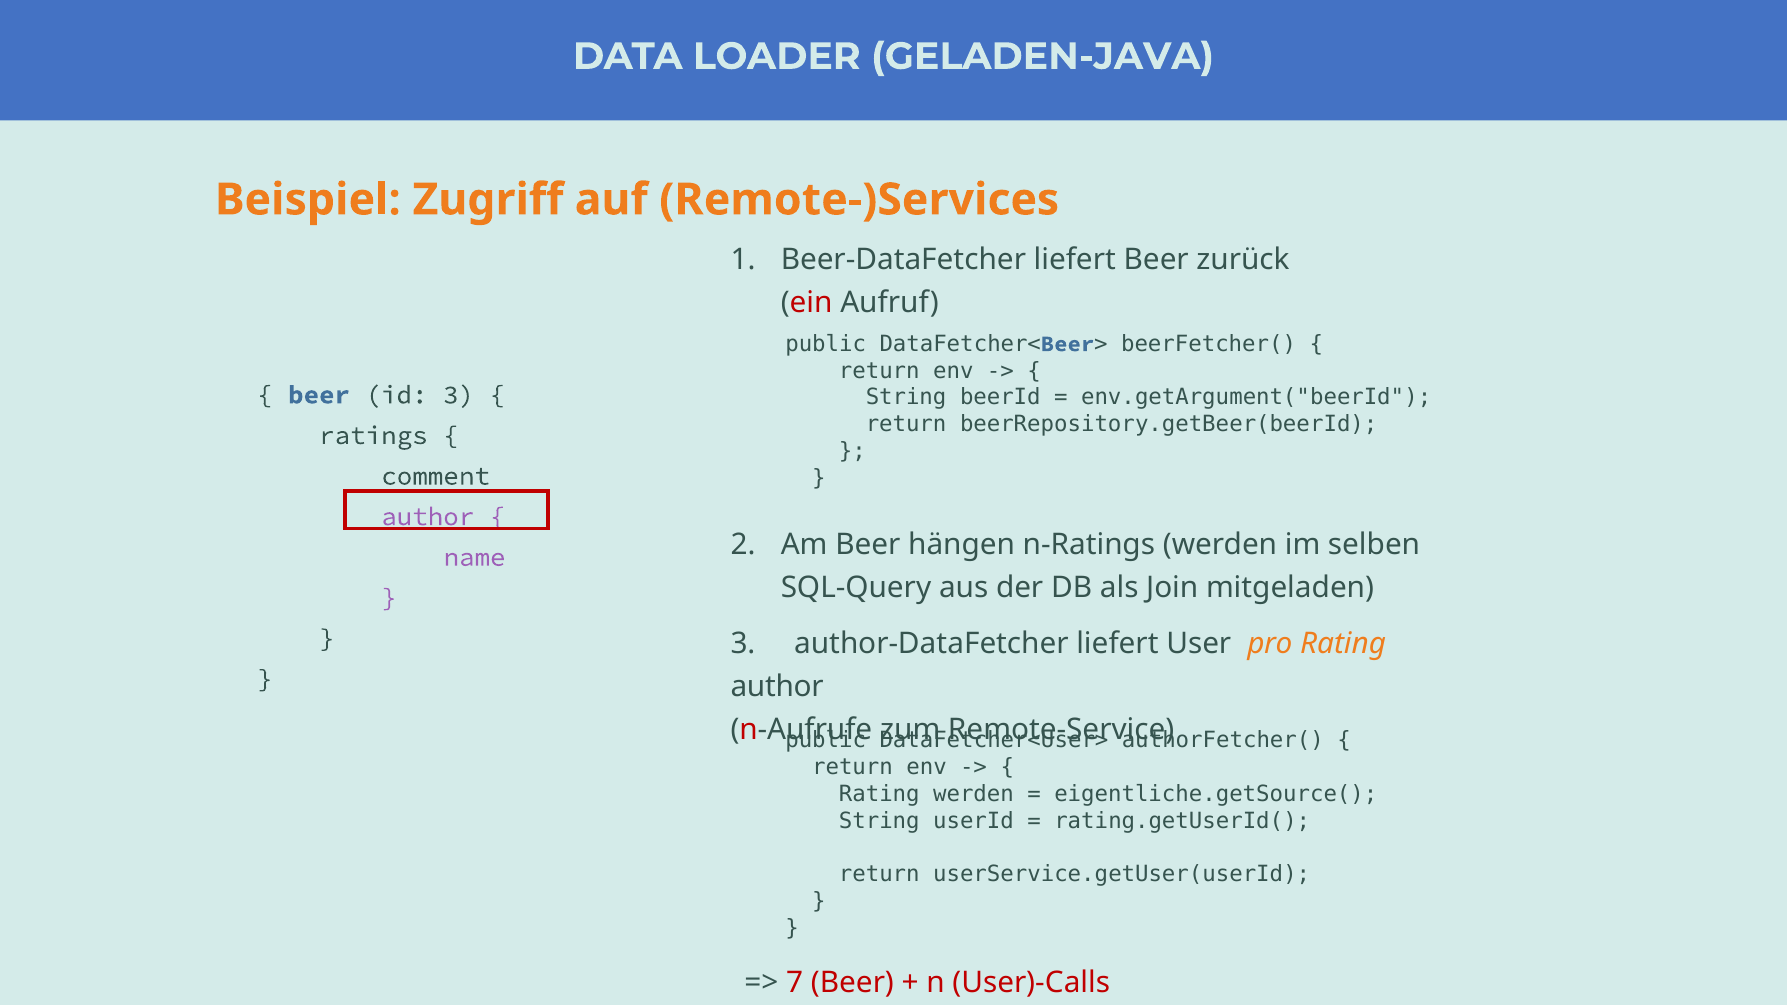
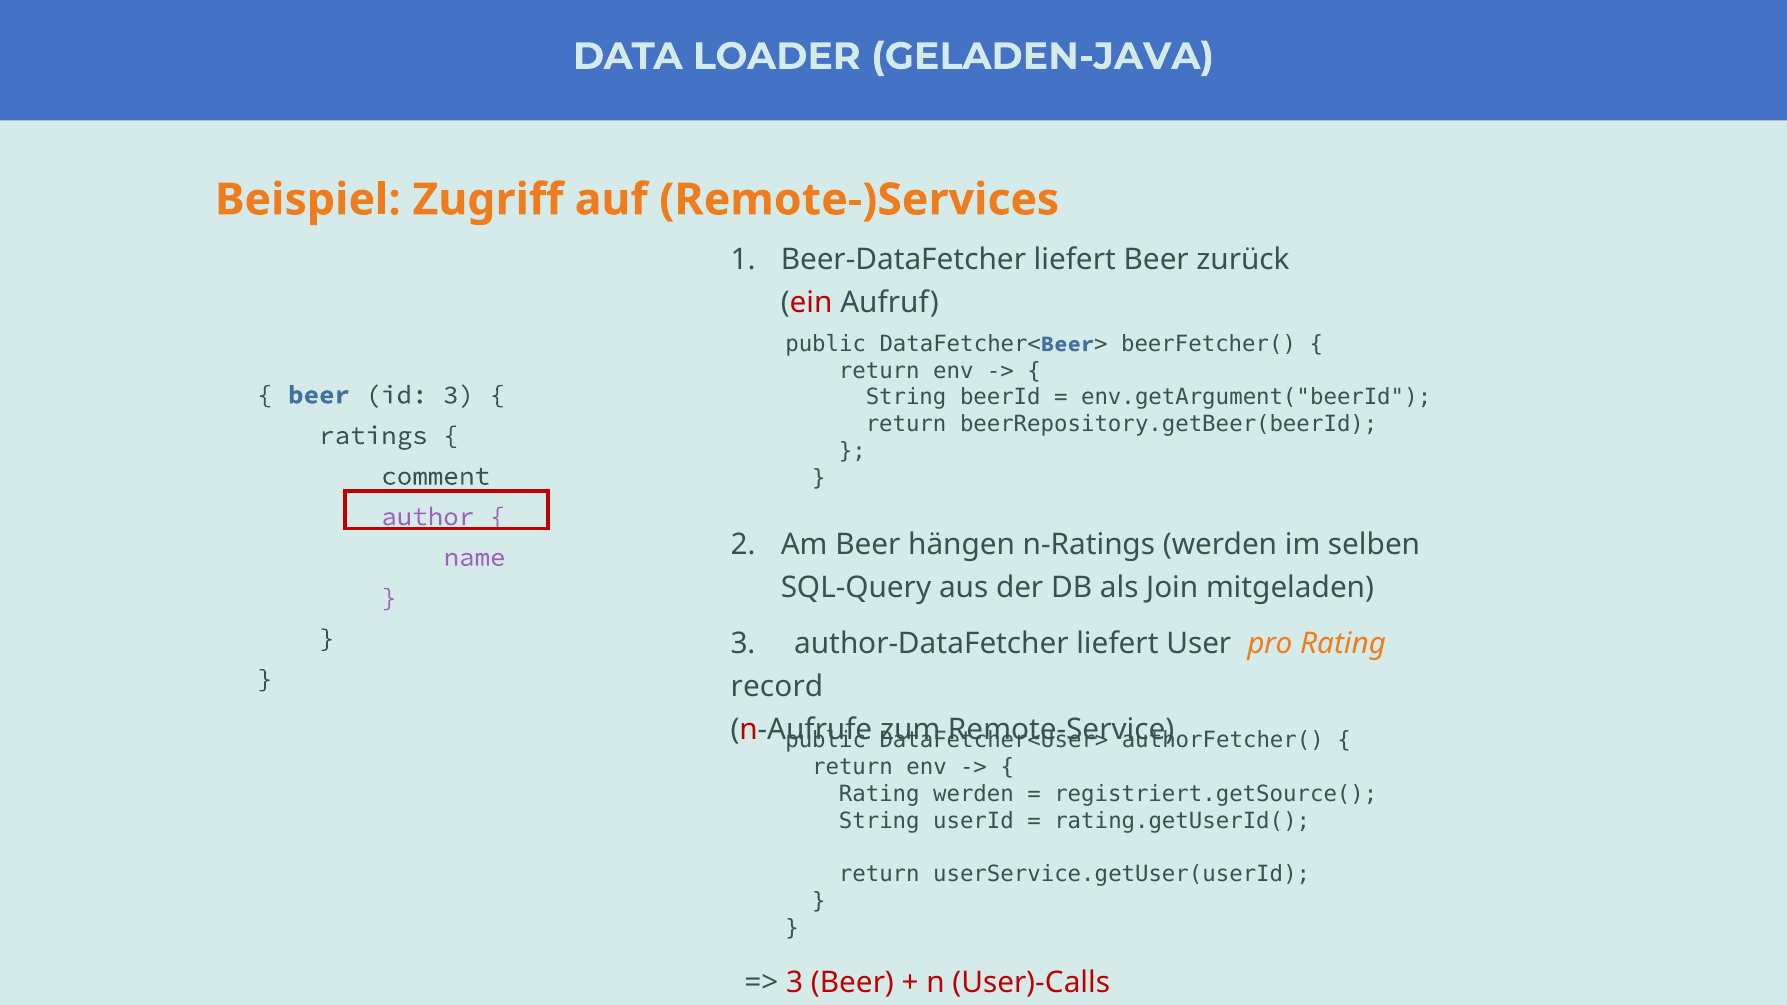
author at (777, 687): author -> record
eigentliche.getSource(: eigentliche.getSource( -> registriert.getSource(
7 at (795, 983): 7 -> 3
